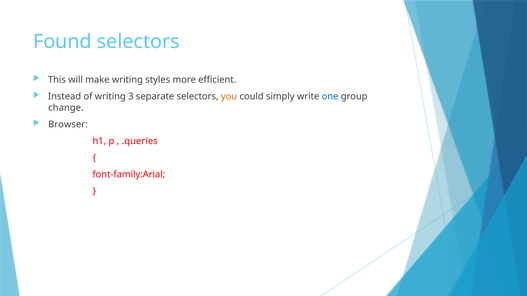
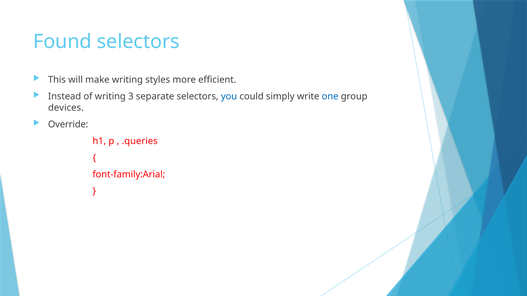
you colour: orange -> blue
change: change -> devices
Browser: Browser -> Override
